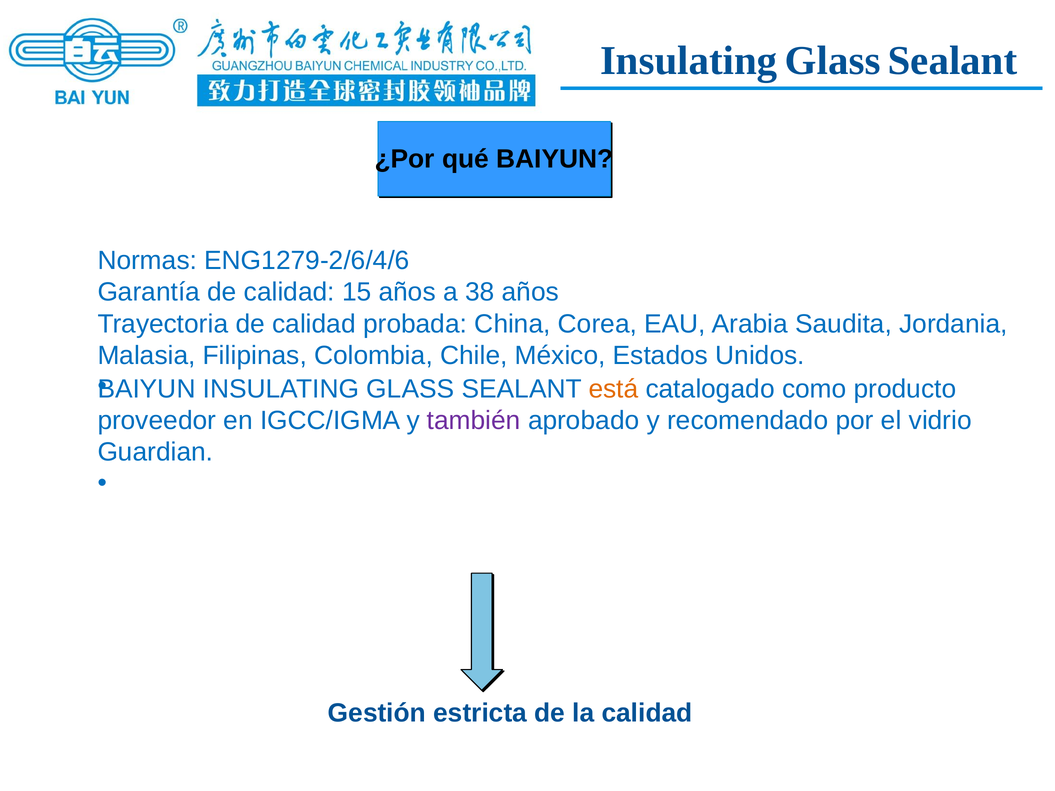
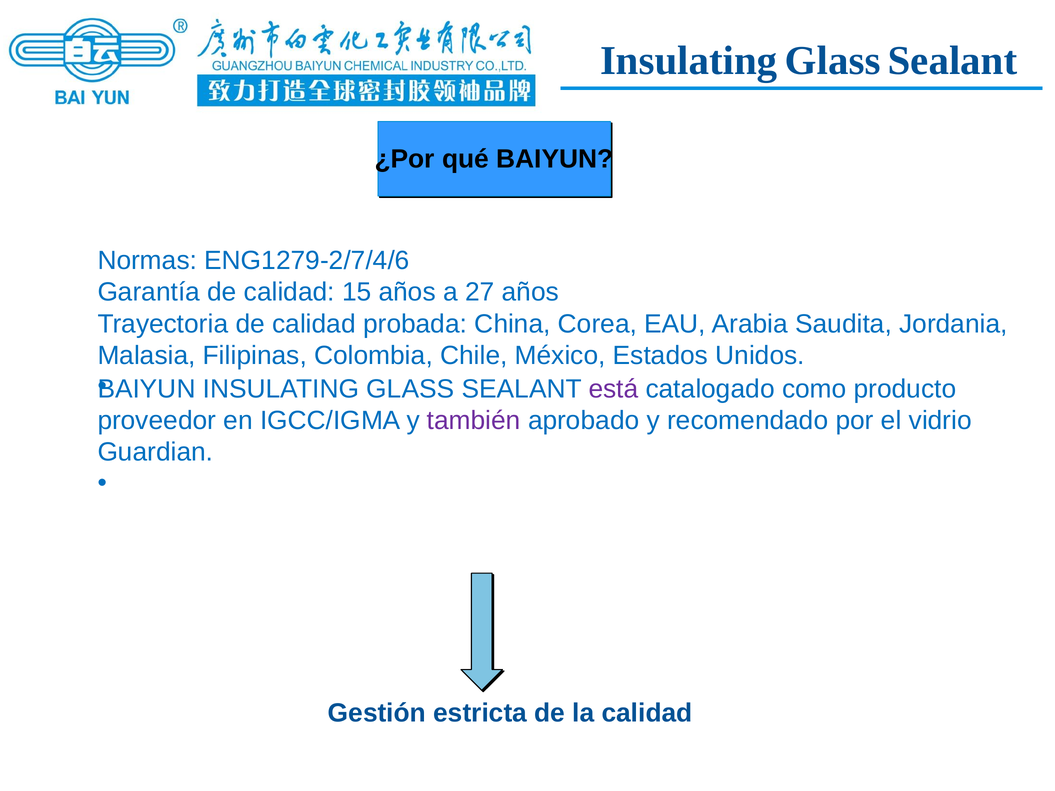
ENG1279-2/6/4/6: ENG1279-2/6/4/6 -> ENG1279-2/7/4/6
38: 38 -> 27
está colour: orange -> purple
